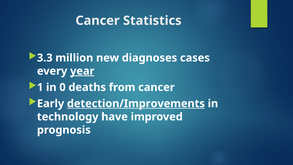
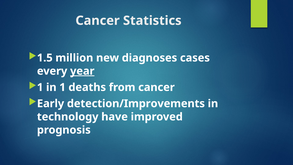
3.3: 3.3 -> 1.5
in 0: 0 -> 1
detection/Improvements underline: present -> none
